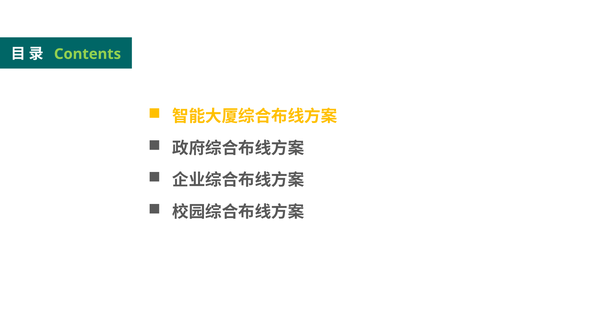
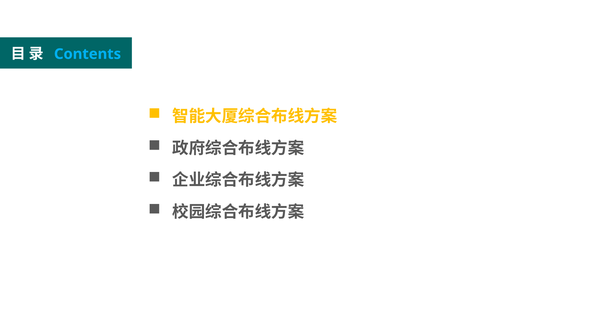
Contents colour: light green -> light blue
